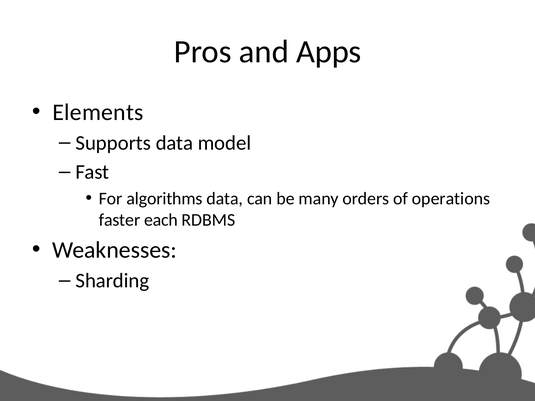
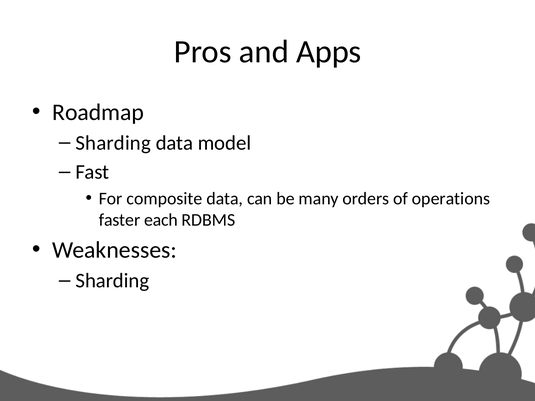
Elements: Elements -> Roadmap
Supports at (113, 143): Supports -> Sharding
algorithms: algorithms -> composite
